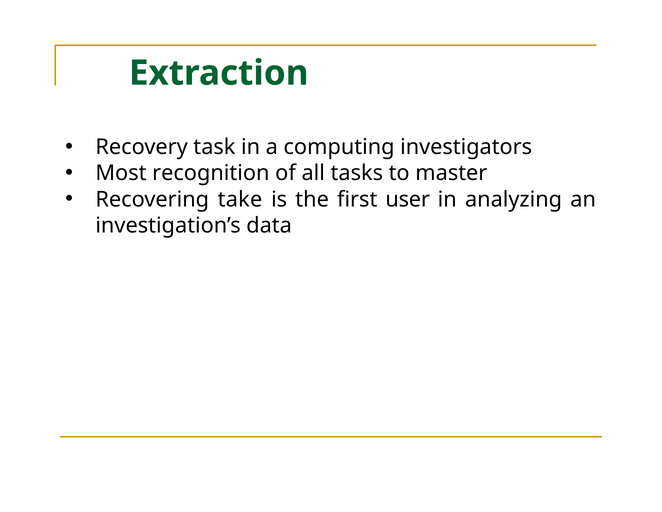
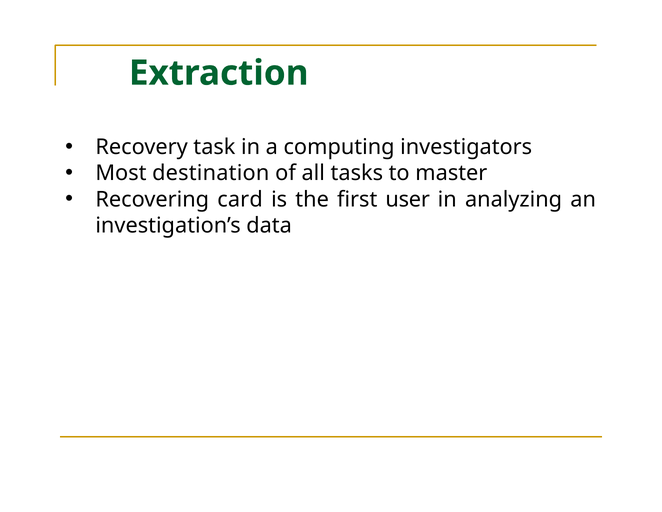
recognition: recognition -> destination
take: take -> card
